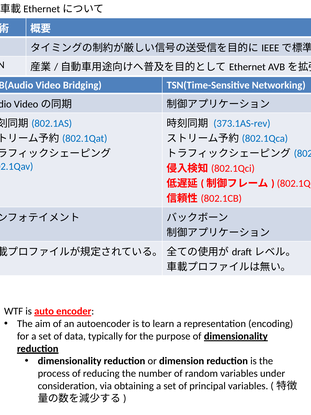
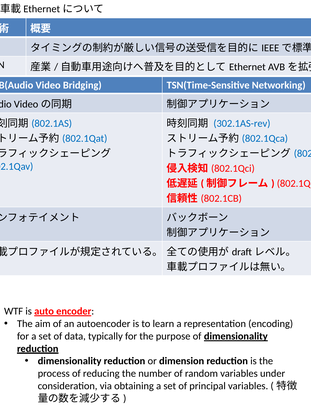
373.1AS-rev: 373.1AS-rev -> 302.1AS-rev
